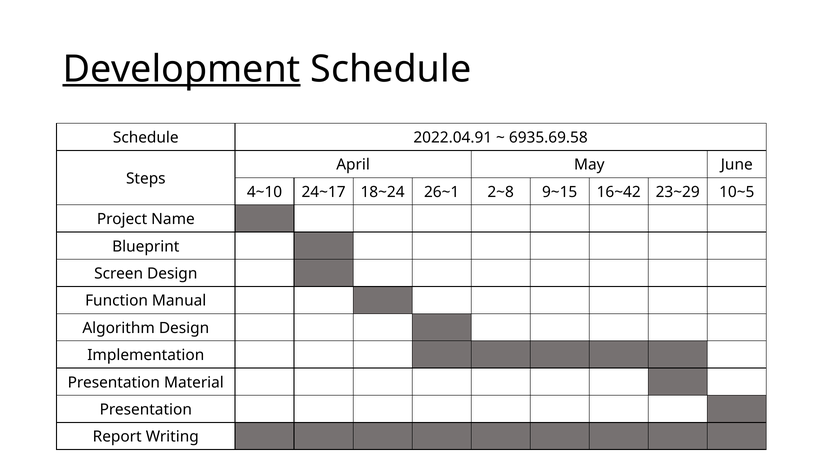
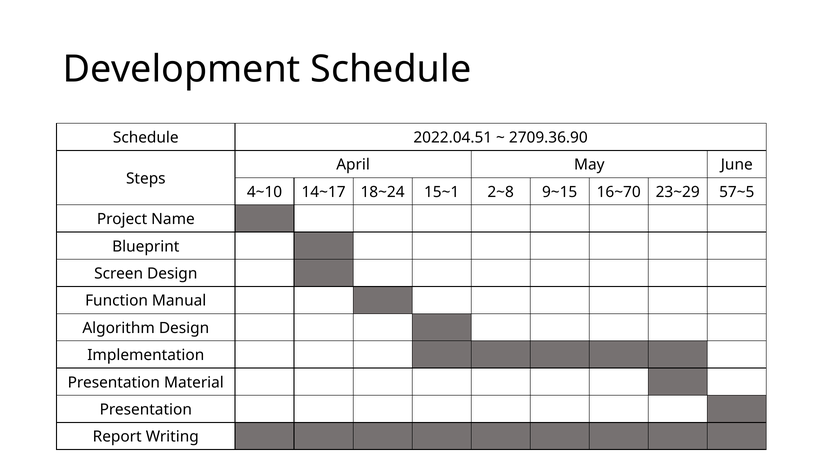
Development underline: present -> none
2022.04.91: 2022.04.91 -> 2022.04.51
6935.69.58: 6935.69.58 -> 2709.36.90
24~17: 24~17 -> 14~17
26~1: 26~1 -> 15~1
16~42: 16~42 -> 16~70
10~5: 10~5 -> 57~5
